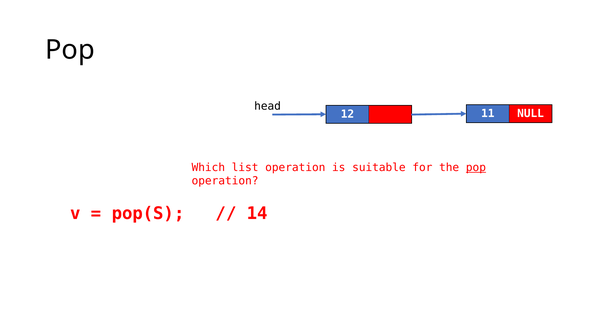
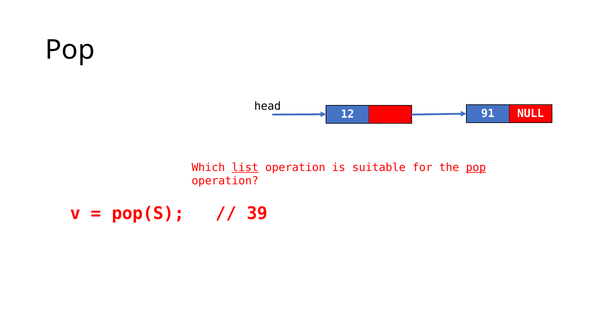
11: 11 -> 91
list underline: none -> present
14: 14 -> 39
